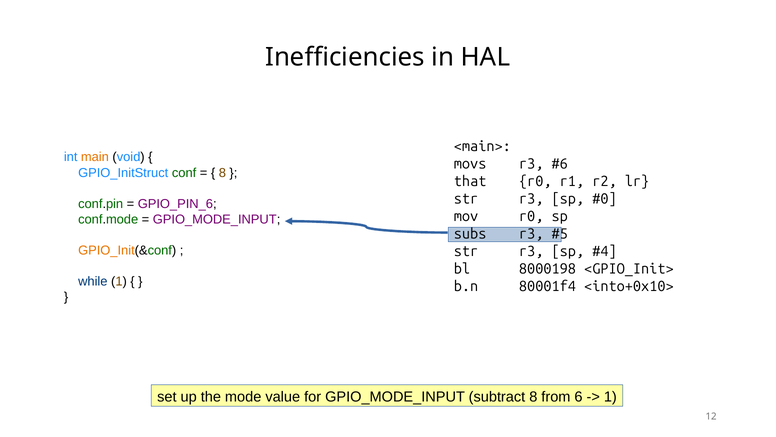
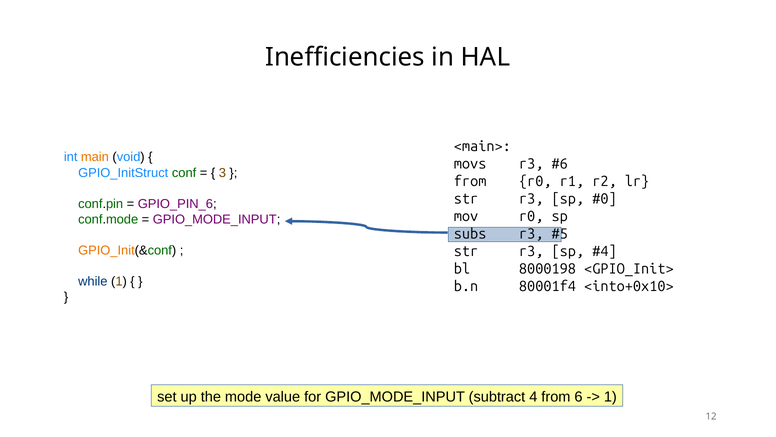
8 at (222, 173): 8 -> 3
that at (470, 181): that -> from
subtract 8: 8 -> 4
